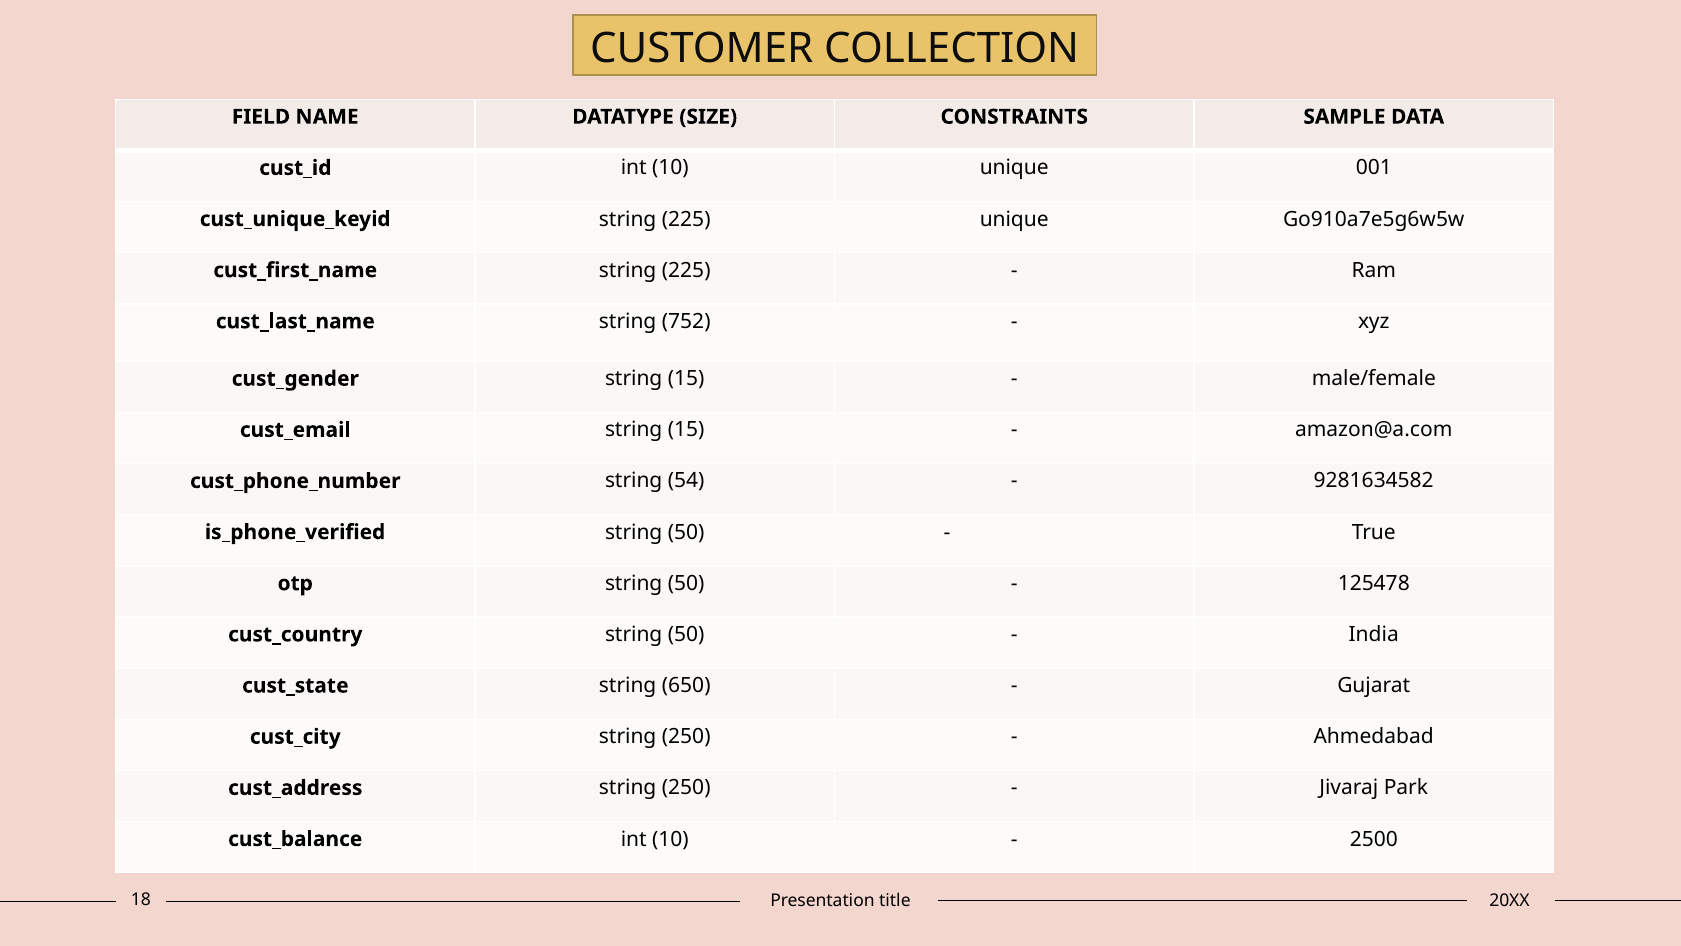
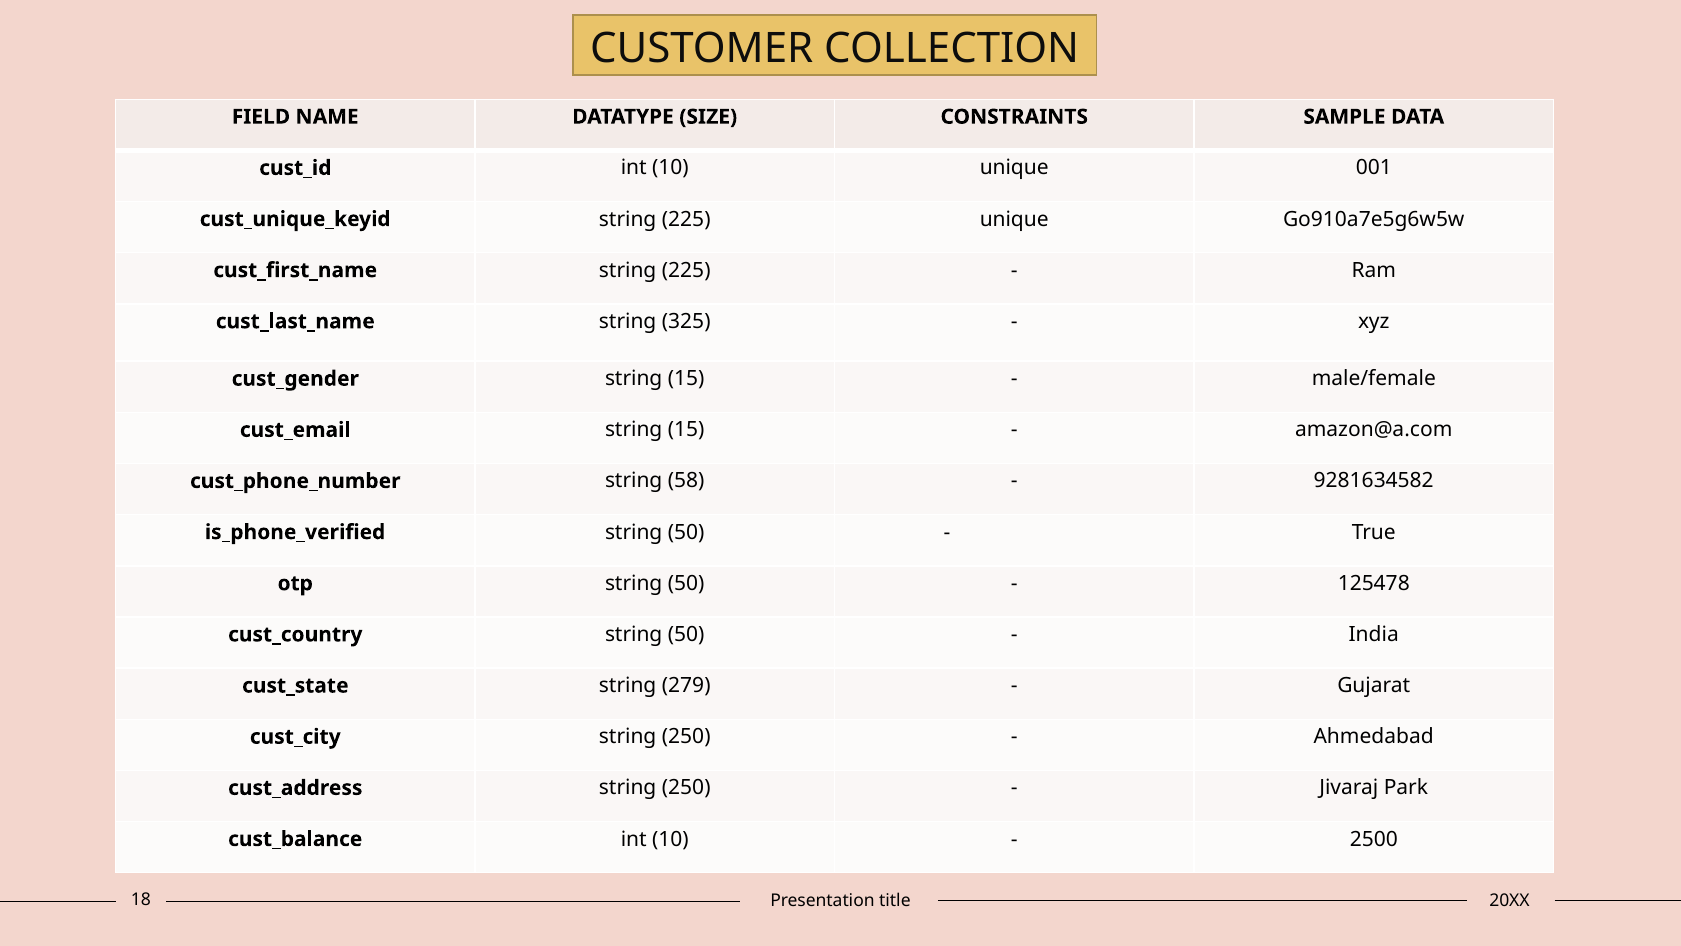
752: 752 -> 325
54: 54 -> 58
650: 650 -> 279
